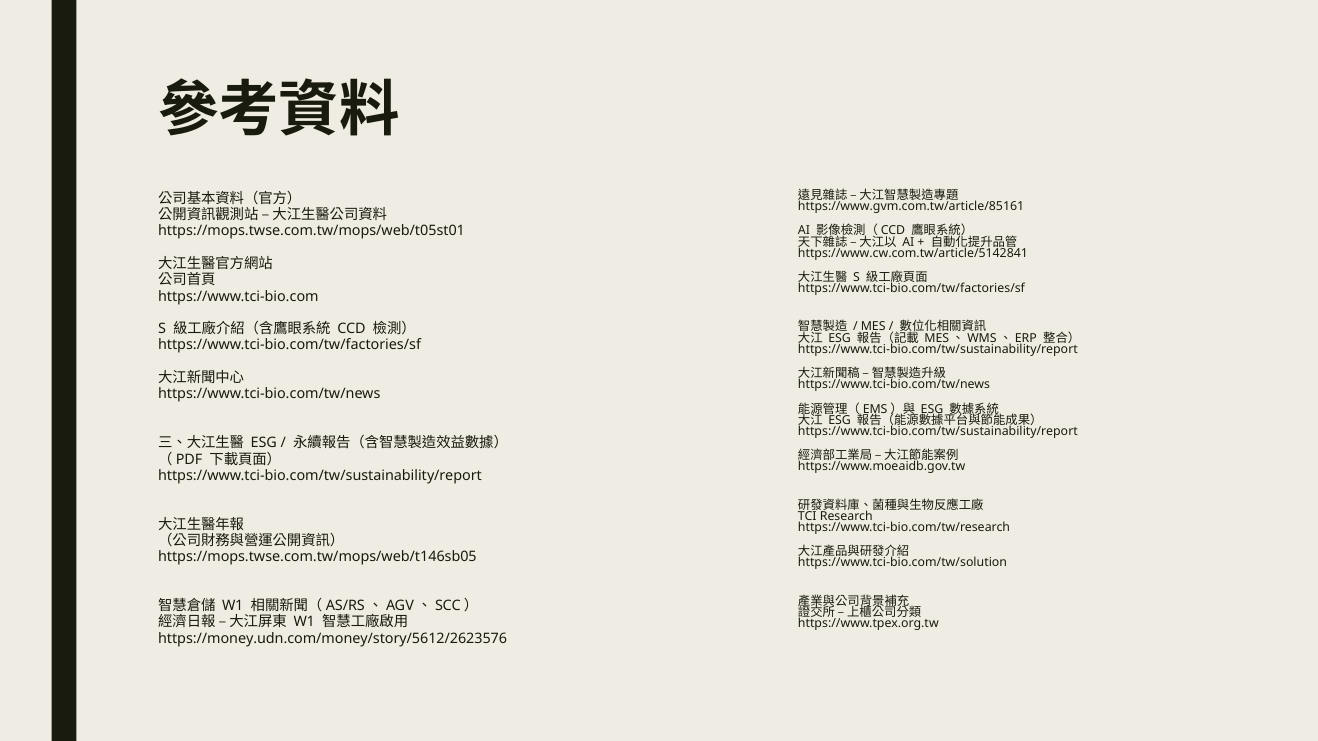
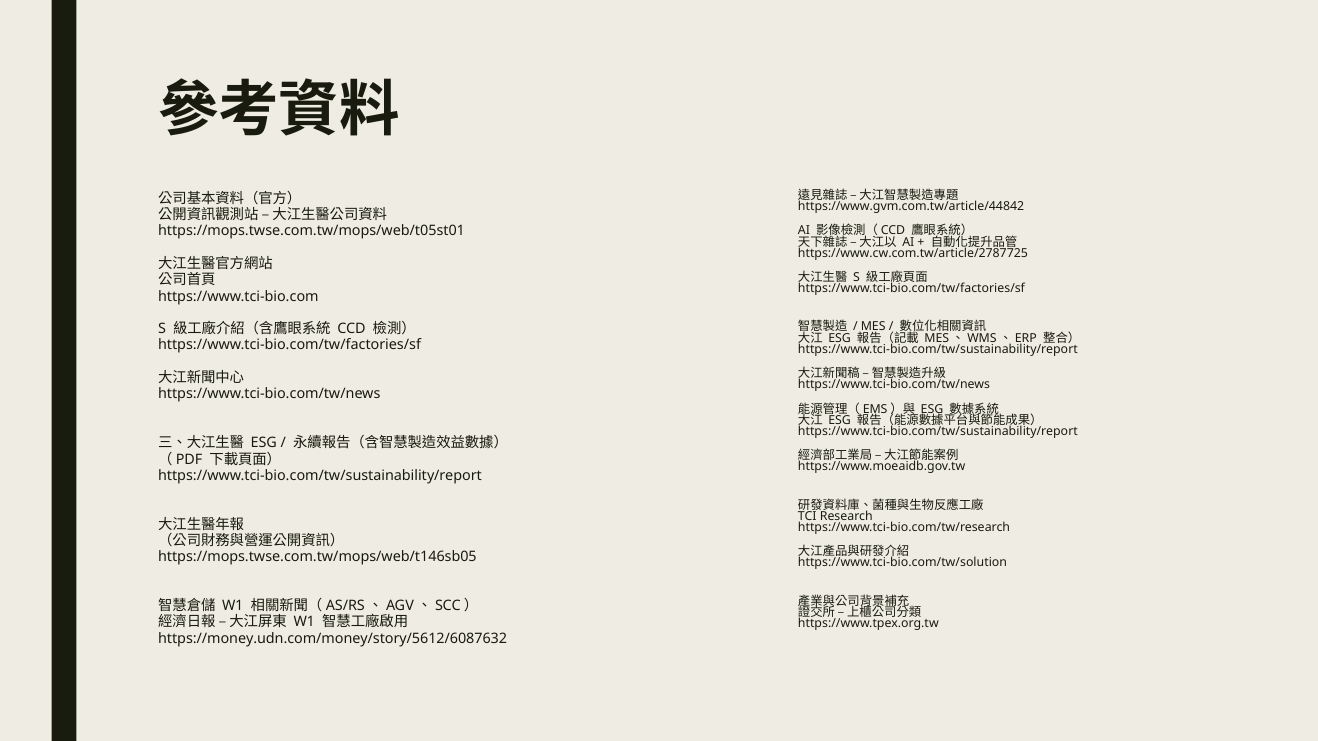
https://www.gvm.com.tw/article/85161: https://www.gvm.com.tw/article/85161 -> https://www.gvm.com.tw/article/44842
https://www.cw.com.tw/article/5142841: https://www.cw.com.tw/article/5142841 -> https://www.cw.com.tw/article/2787725
https://money.udn.com/money/story/5612/2623576: https://money.udn.com/money/story/5612/2623576 -> https://money.udn.com/money/story/5612/6087632
